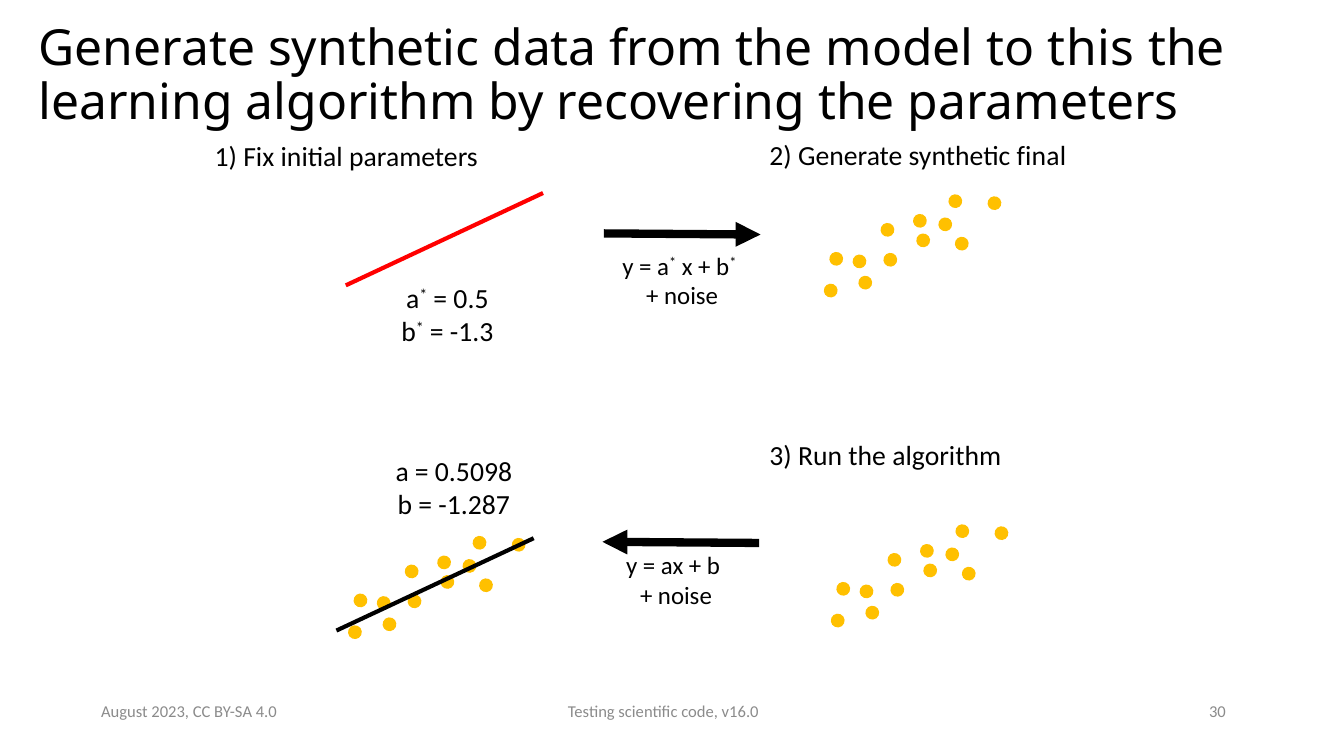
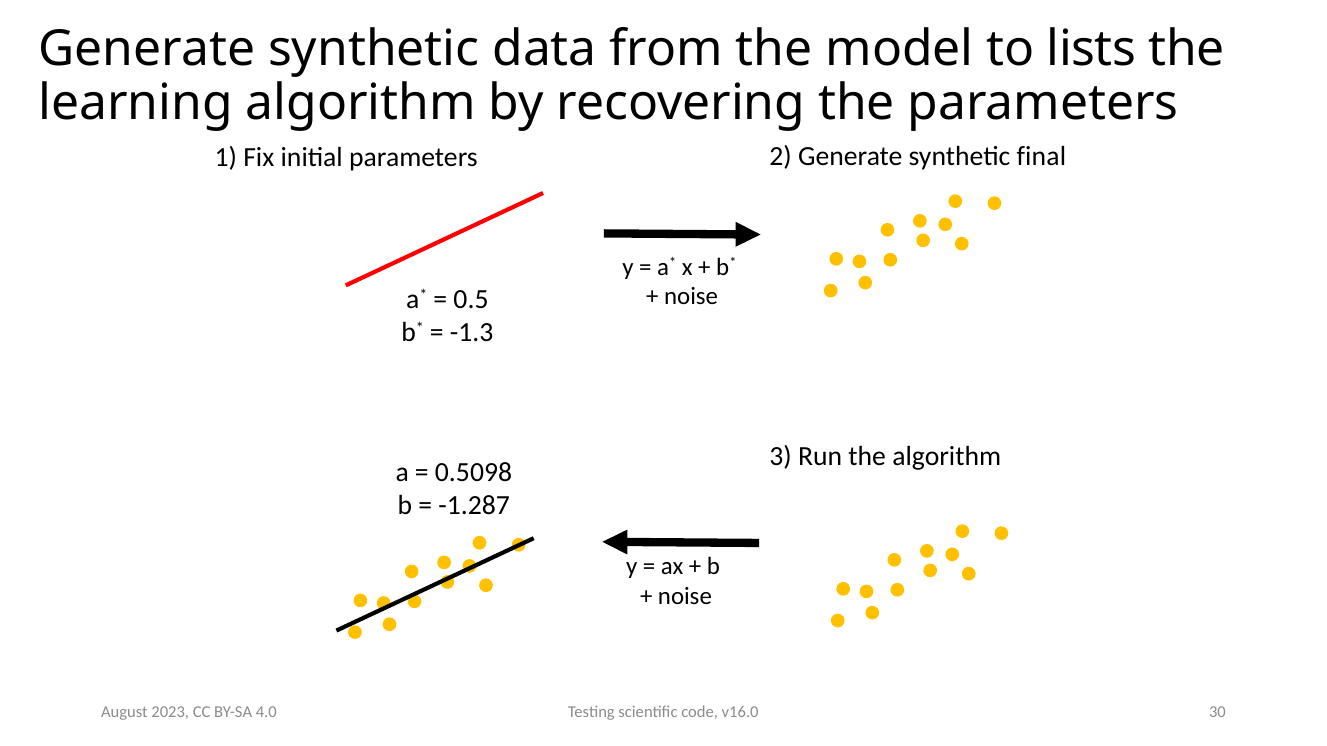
this: this -> lists
